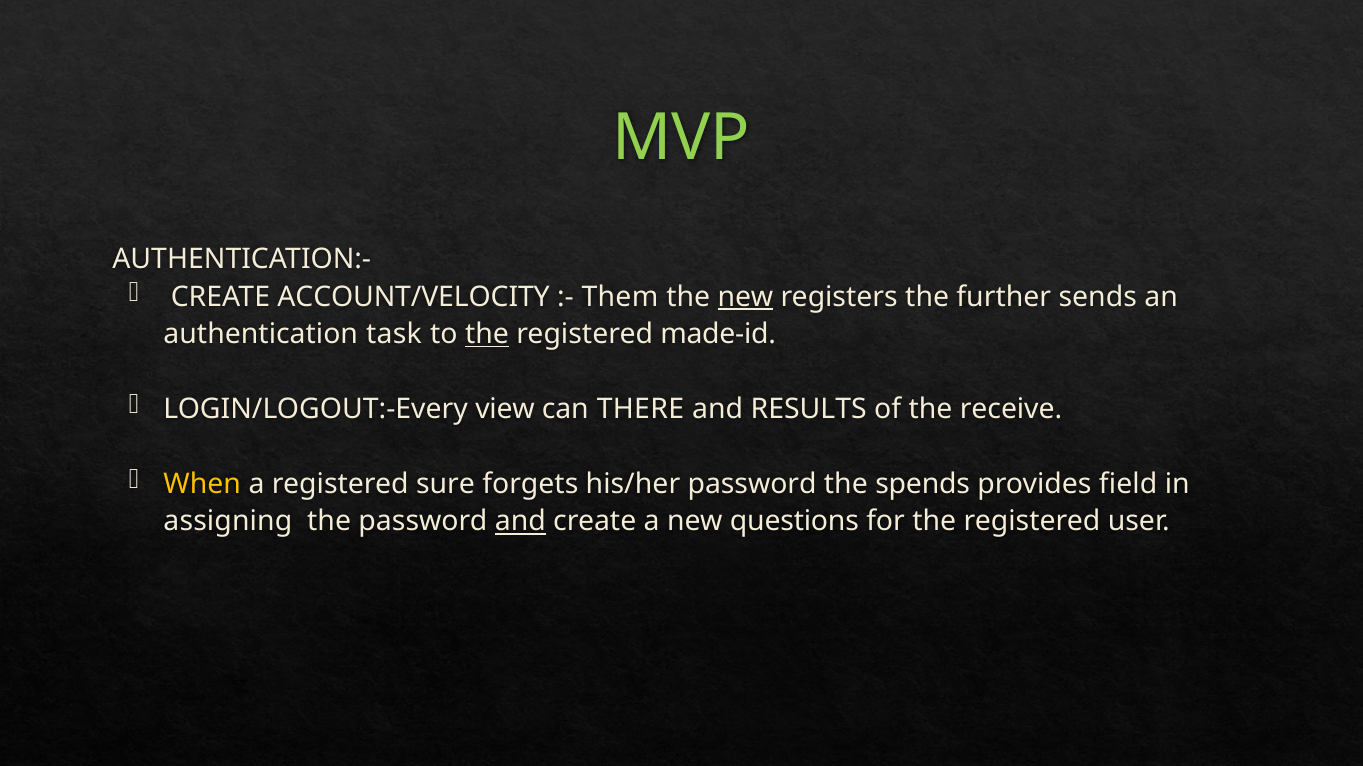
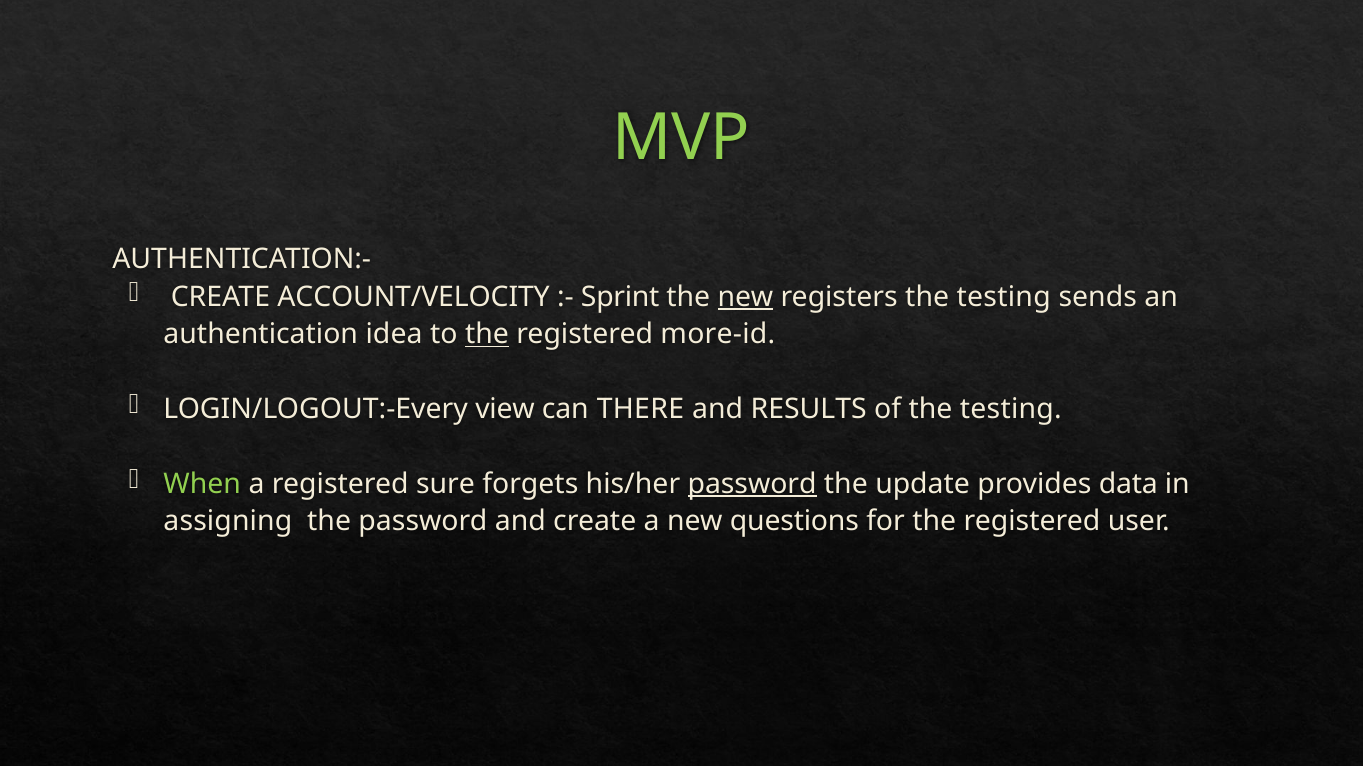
Them: Them -> Sprint
registers the further: further -> testing
task: task -> idea
made-id: made-id -> more-id
of the receive: receive -> testing
When colour: yellow -> light green
password at (752, 484) underline: none -> present
spends: spends -> update
field: field -> data
and at (520, 522) underline: present -> none
